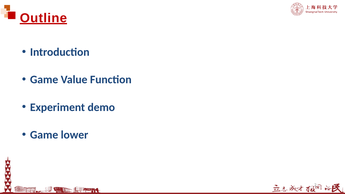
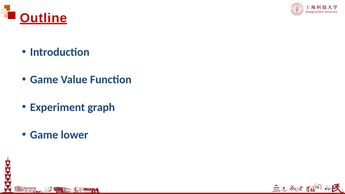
demo: demo -> graph
